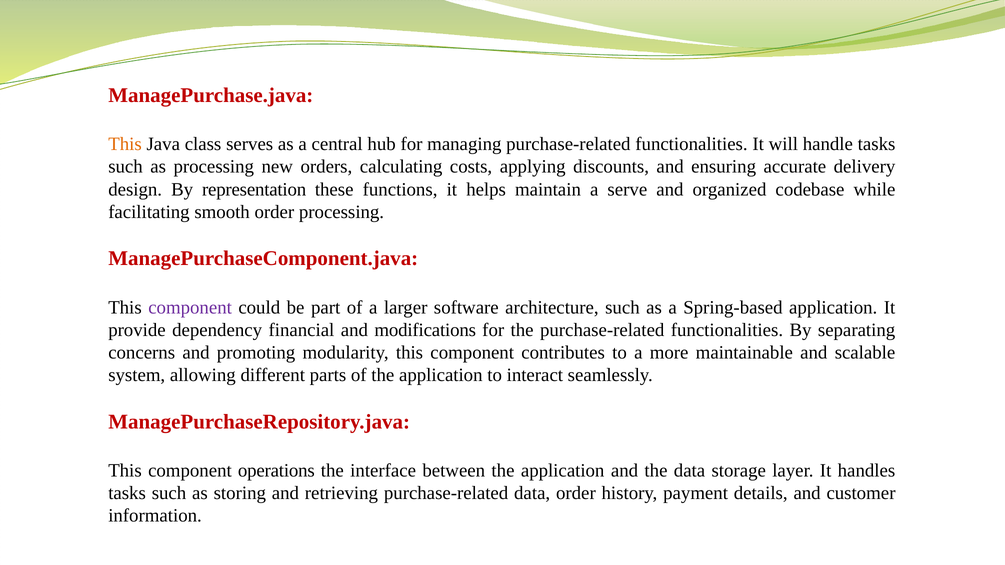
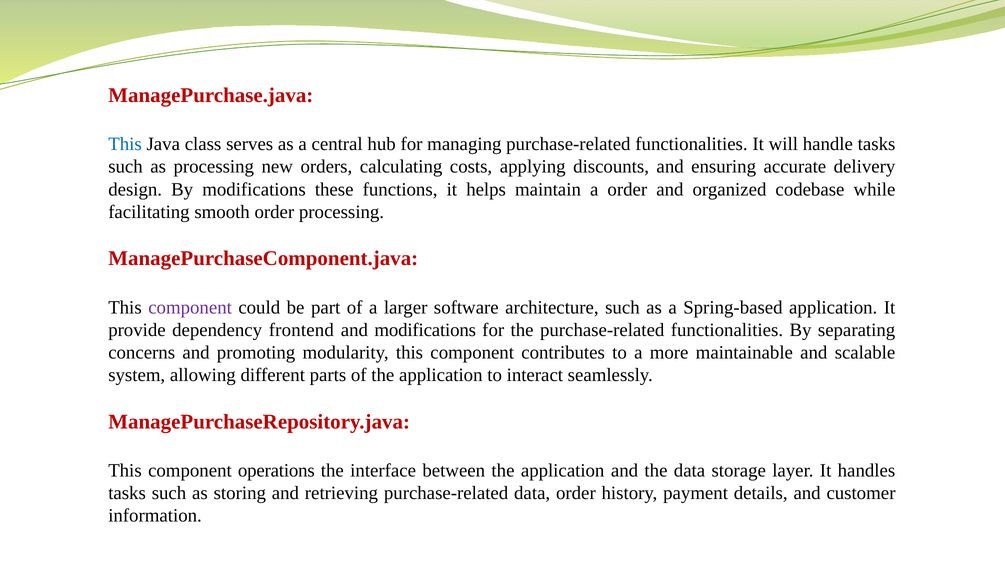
This at (125, 144) colour: orange -> blue
By representation: representation -> modifications
a serve: serve -> order
financial: financial -> frontend
